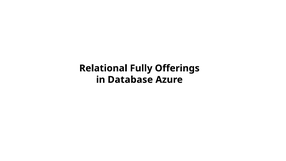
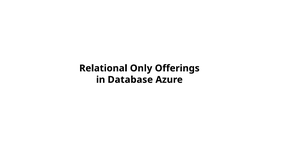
Fully: Fully -> Only
